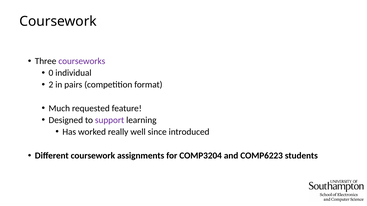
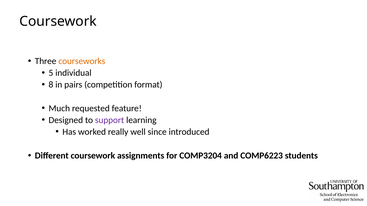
courseworks colour: purple -> orange
0: 0 -> 5
2: 2 -> 8
